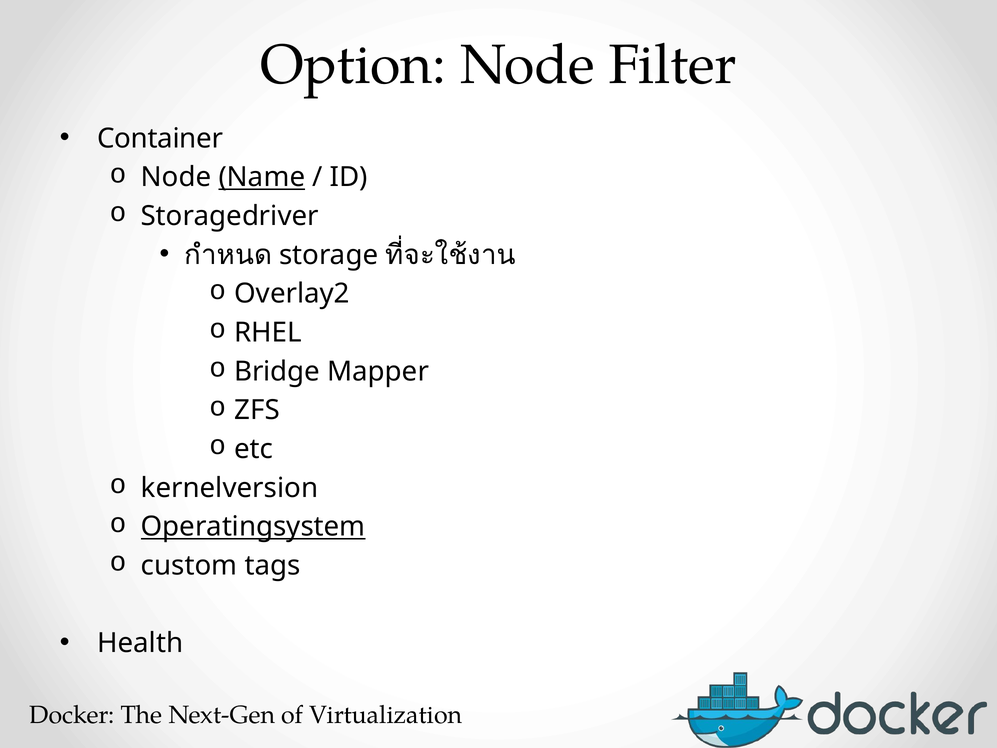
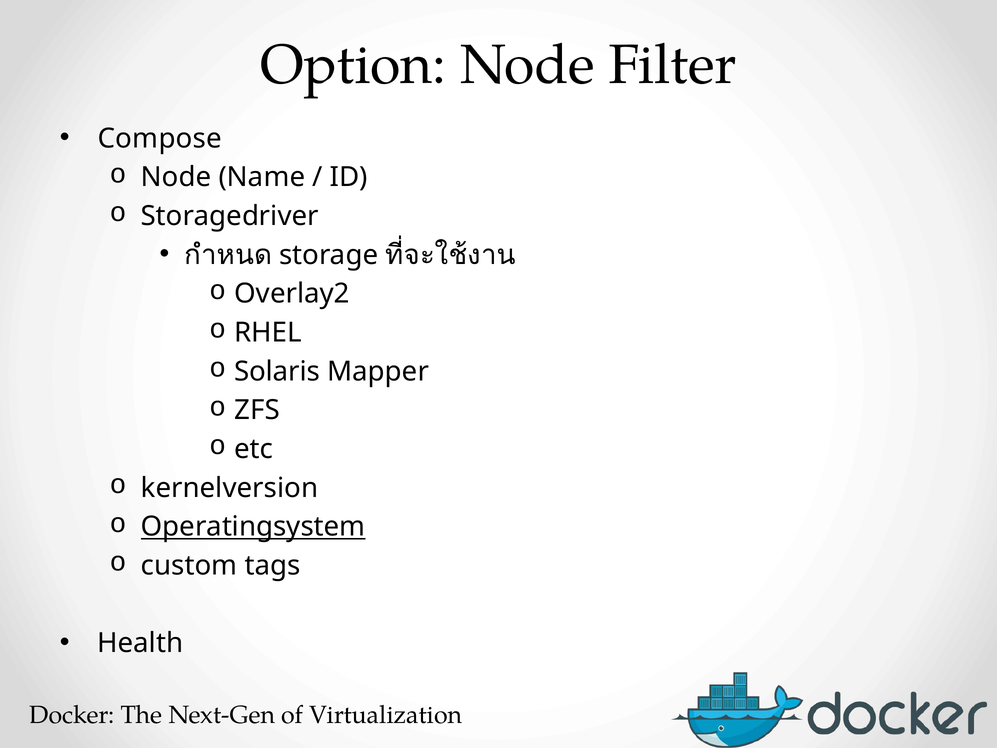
Container: Container -> Compose
Name underline: present -> none
Bridge: Bridge -> Solaris
